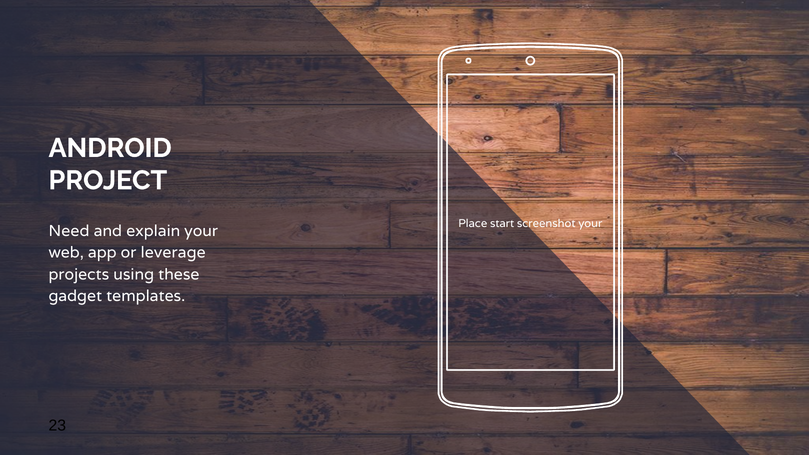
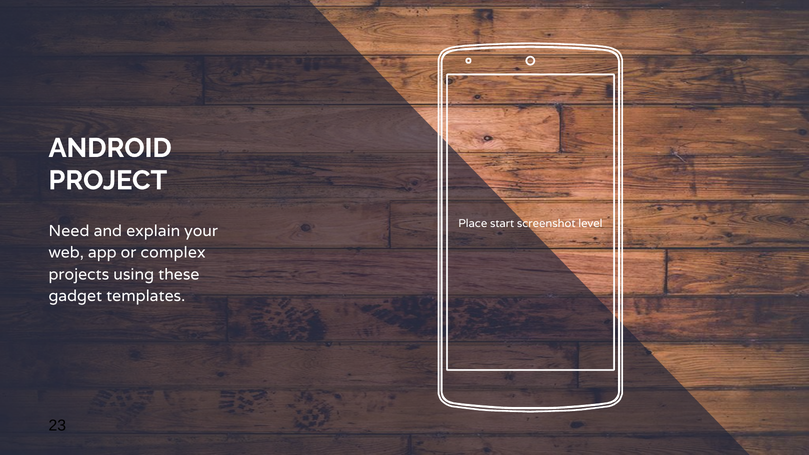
screenshot your: your -> level
leverage: leverage -> complex
